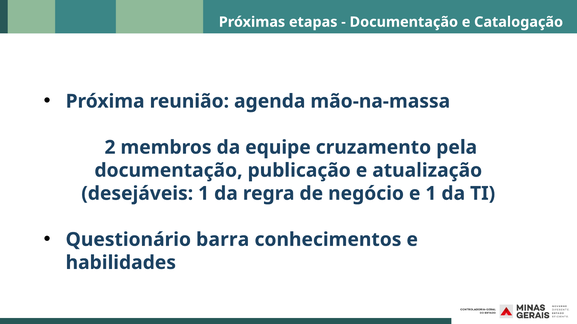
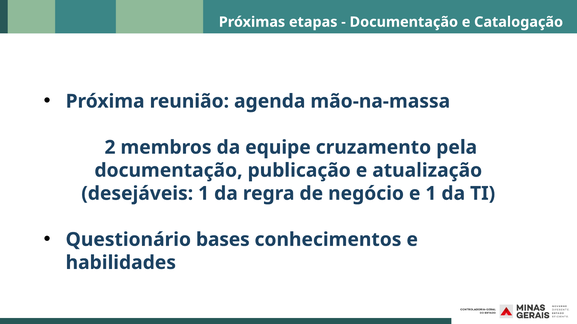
barra: barra -> bases
